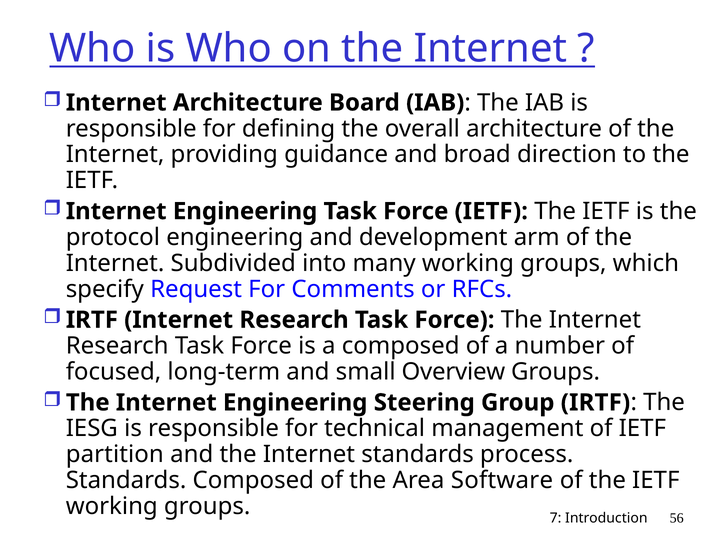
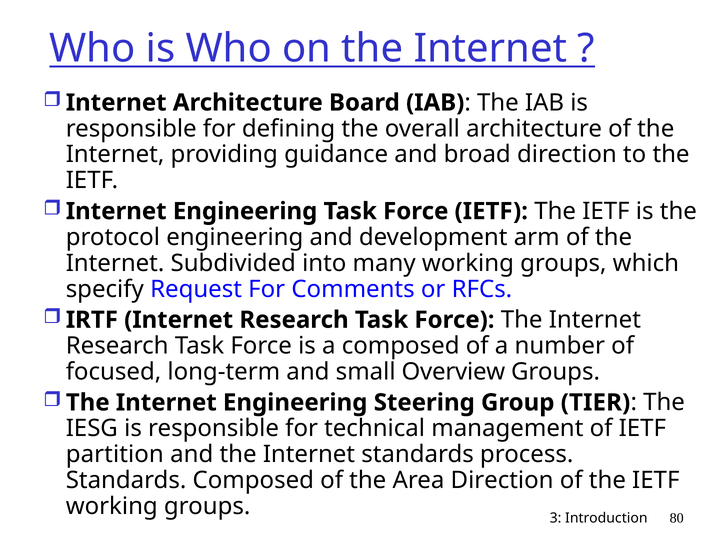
Group IRTF: IRTF -> TIER
Area Software: Software -> Direction
7: 7 -> 3
56: 56 -> 80
